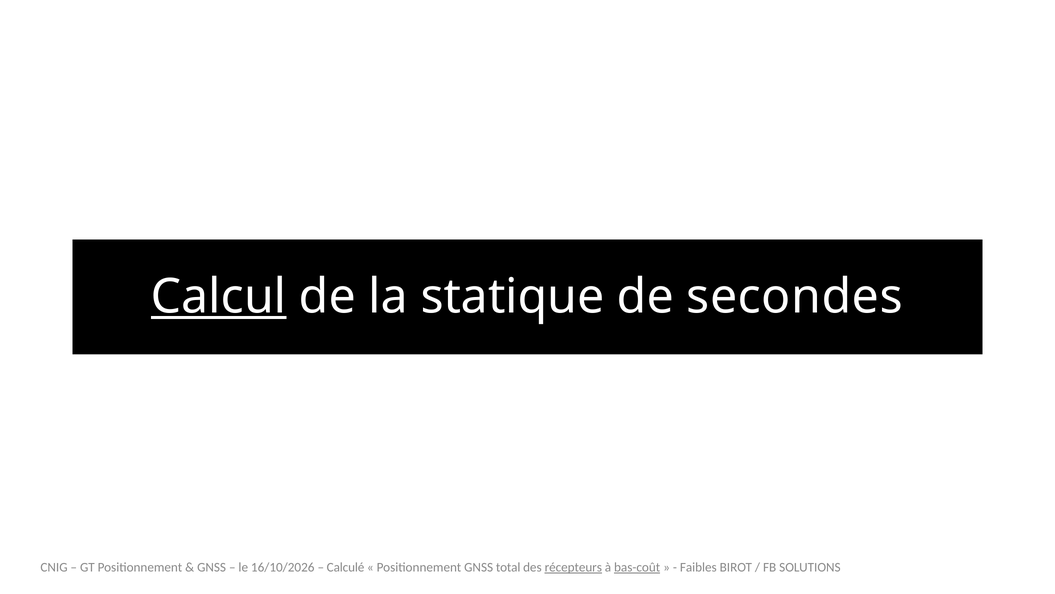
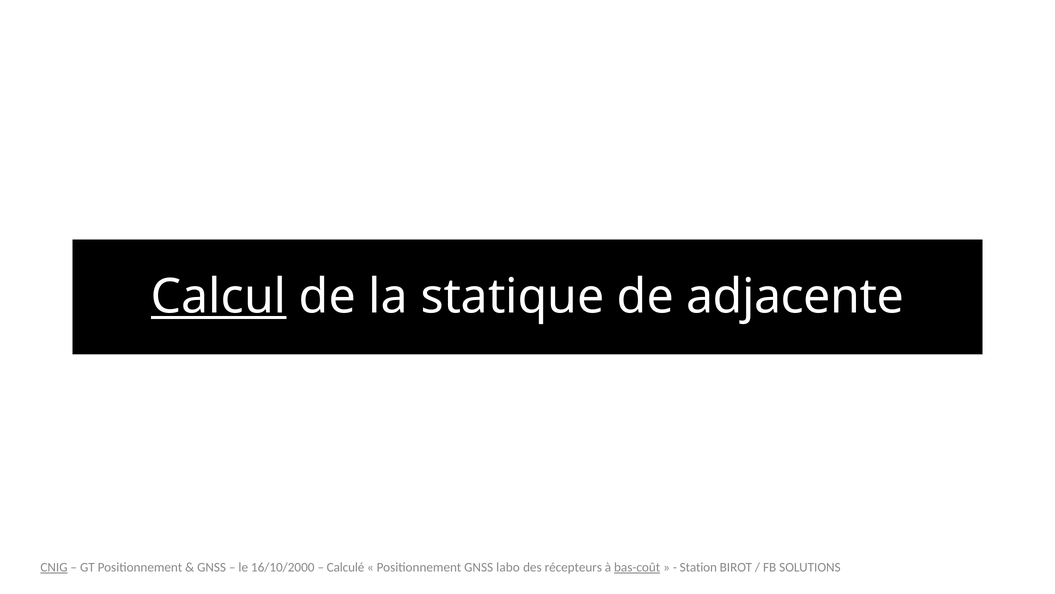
secondes: secondes -> adjacente
CNIG underline: none -> present
16/10/2026: 16/10/2026 -> 16/10/2000
total: total -> labo
récepteurs underline: present -> none
Faibles: Faibles -> Station
